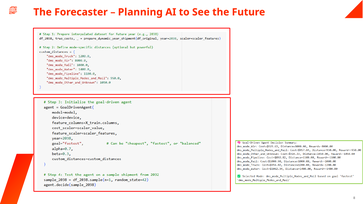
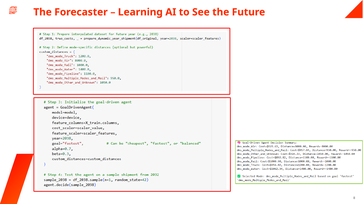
Planning: Planning -> Learning
